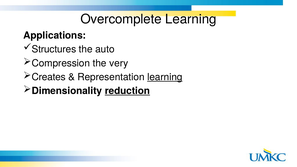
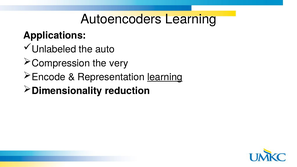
Overcomplete: Overcomplete -> Autoencoders
Structures: Structures -> Unlabeled
Creates: Creates -> Encode
reduction underline: present -> none
